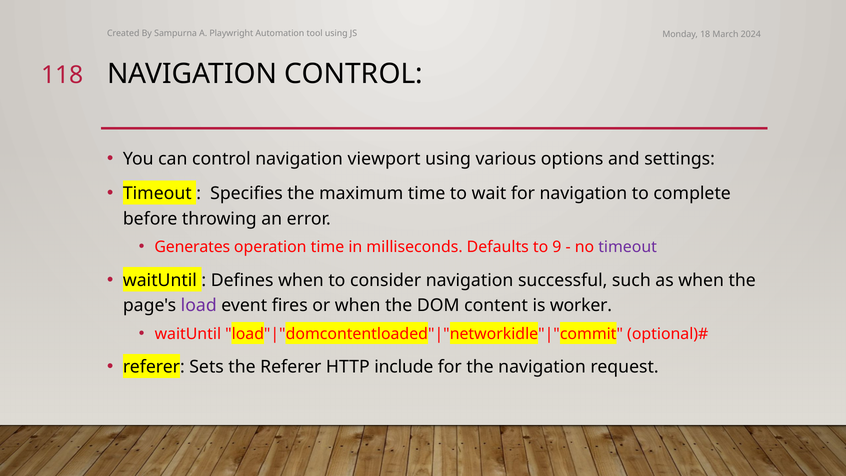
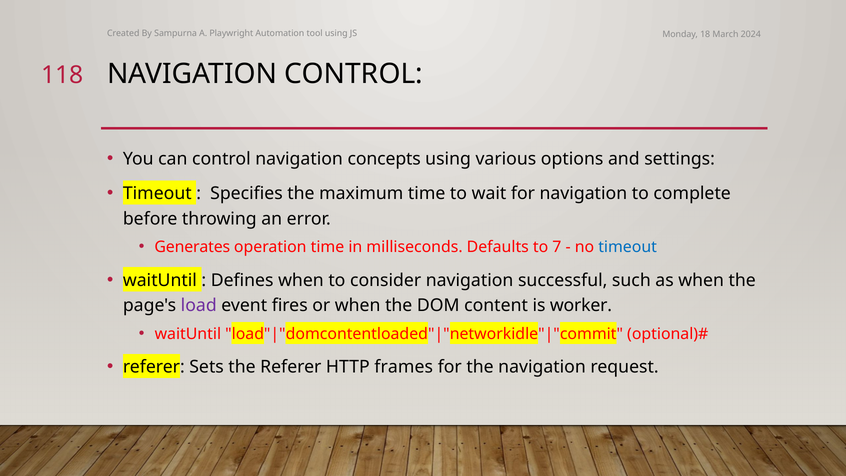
viewport: viewport -> concepts
9: 9 -> 7
timeout at (628, 247) colour: purple -> blue
include: include -> frames
